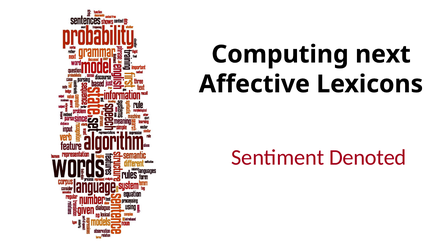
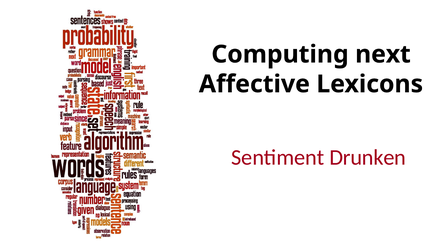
Denoted: Denoted -> Drunken
